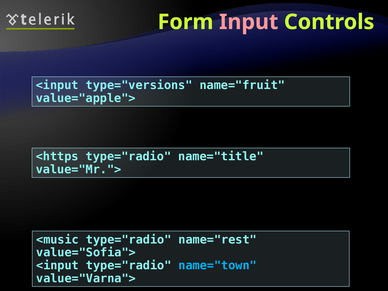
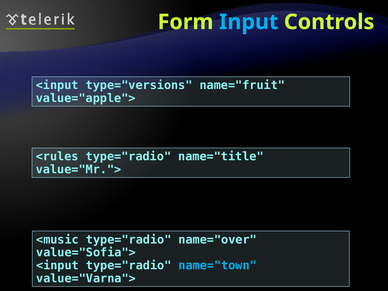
Input colour: pink -> light blue
<https: <https -> <rules
name="rest: name="rest -> name="over
